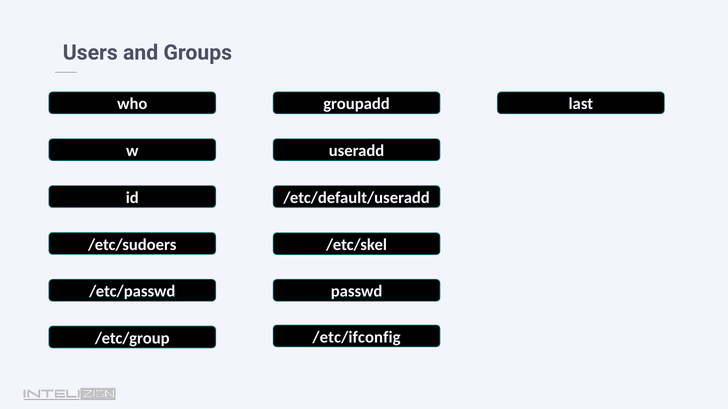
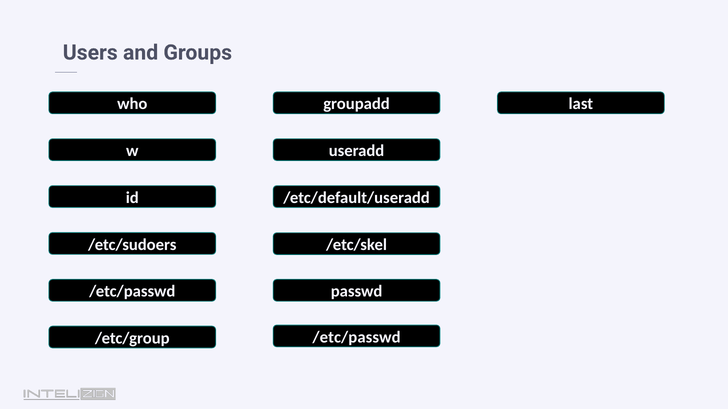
/etc/ifconfig at (357, 337): /etc/ifconfig -> /etc/passwd
